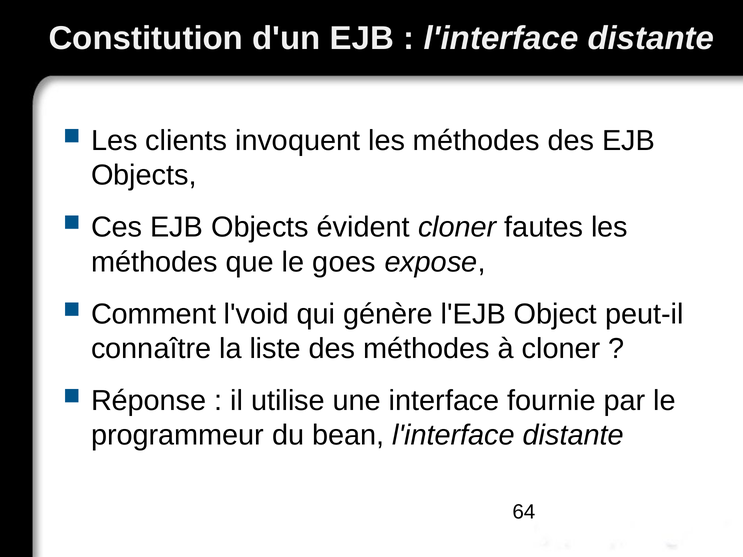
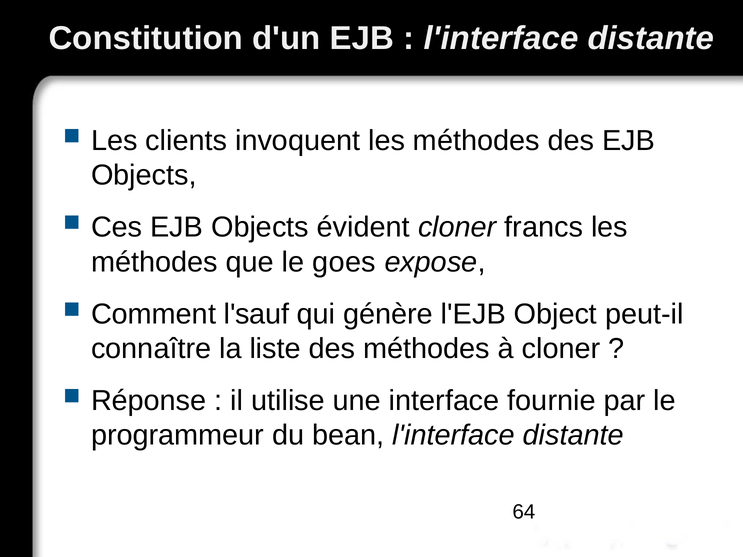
fautes: fautes -> francs
l'void: l'void -> l'sauf
